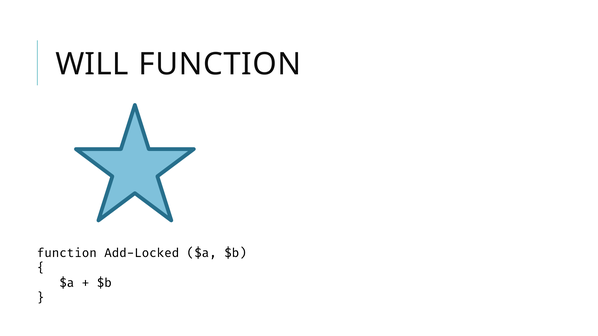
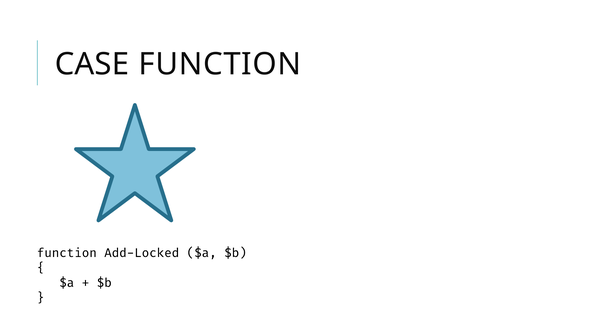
WILL: WILL -> CASE
